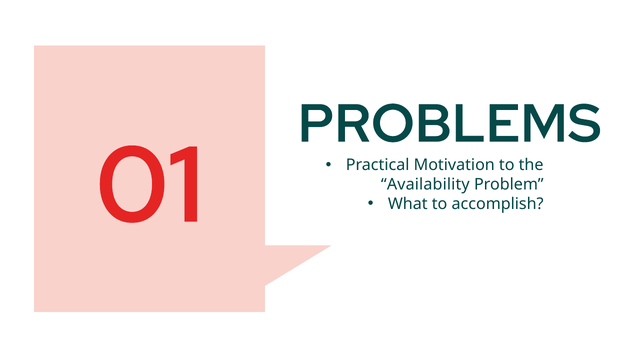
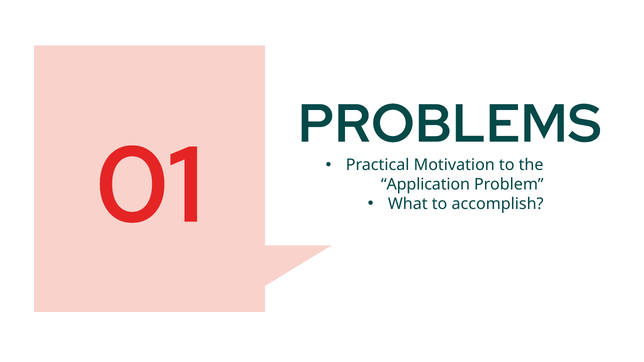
Availability: Availability -> Application
